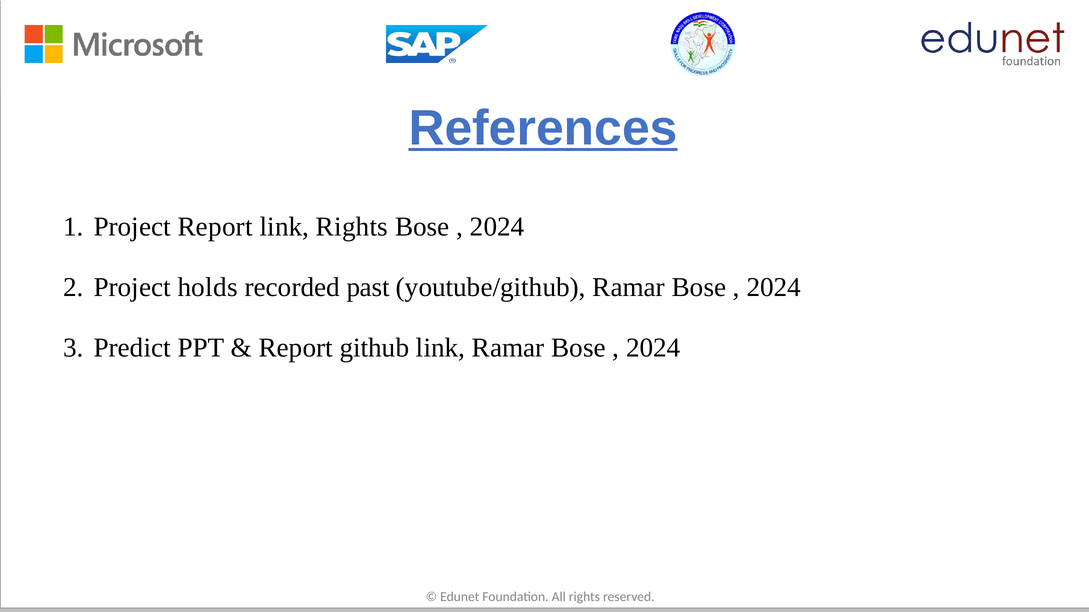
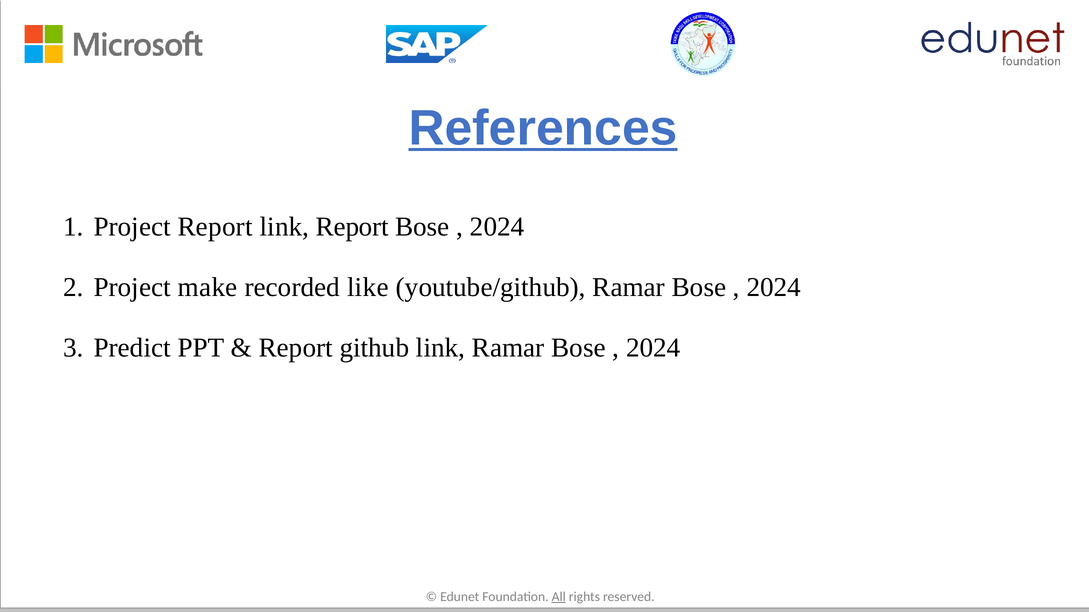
link Rights: Rights -> Report
holds: holds -> make
past: past -> like
All underline: none -> present
